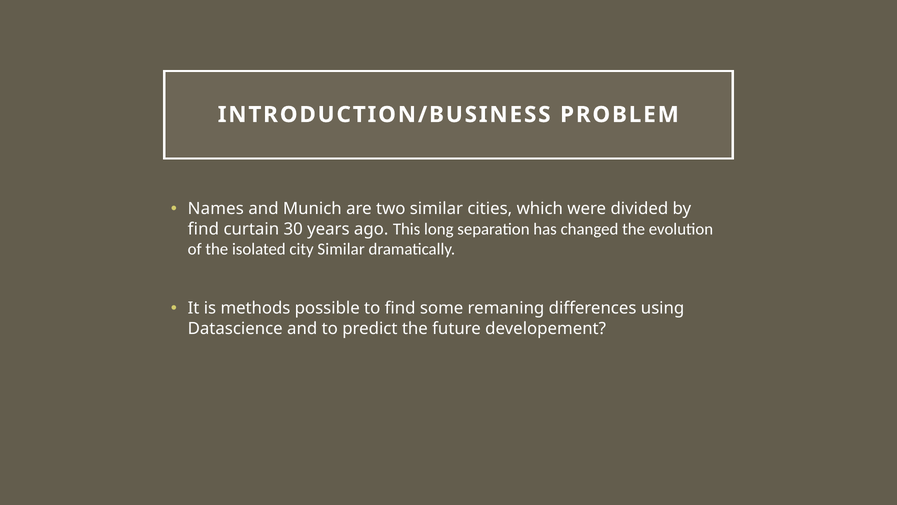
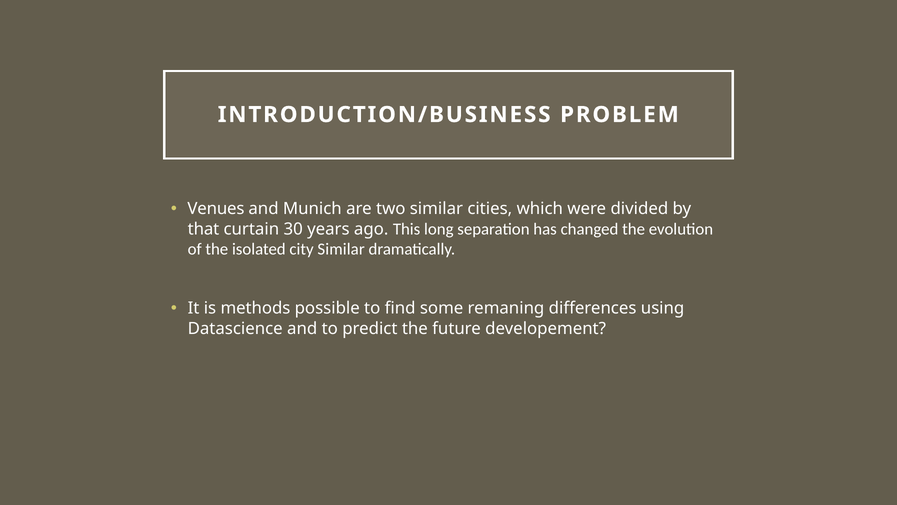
Names: Names -> Venues
find at (203, 229): find -> that
